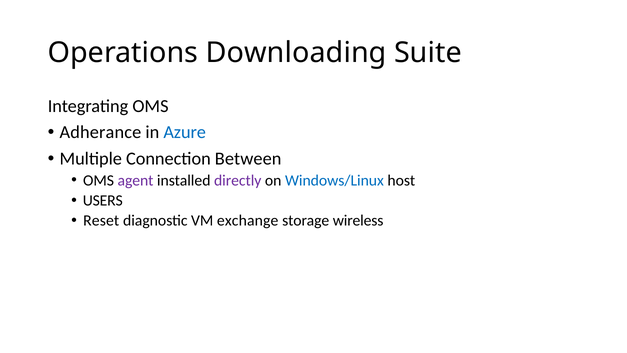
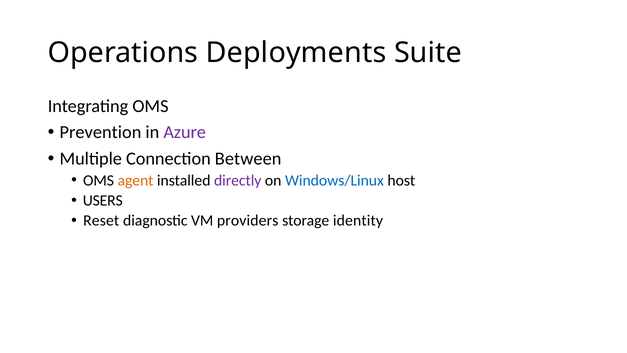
Downloading: Downloading -> Deployments
Adherance: Adherance -> Prevention
Azure colour: blue -> purple
agent colour: purple -> orange
exchange: exchange -> providers
wireless: wireless -> identity
